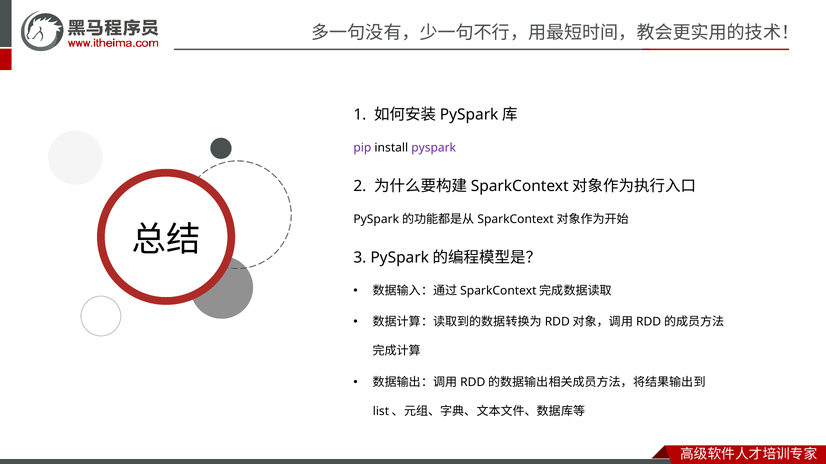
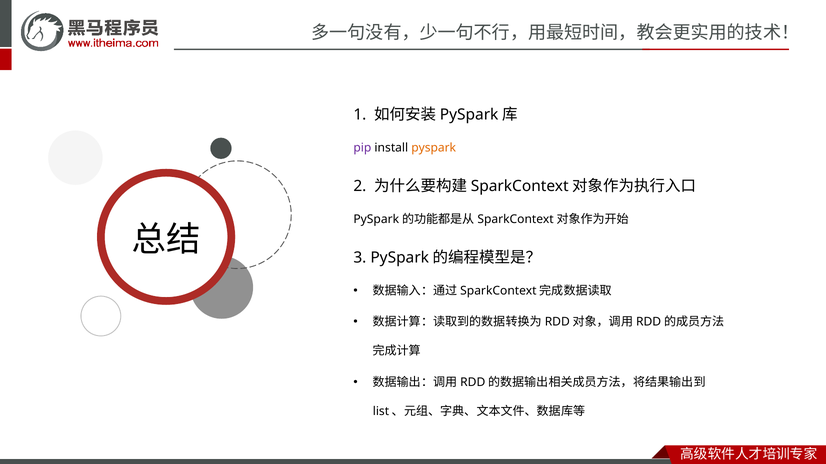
pyspark colour: purple -> orange
